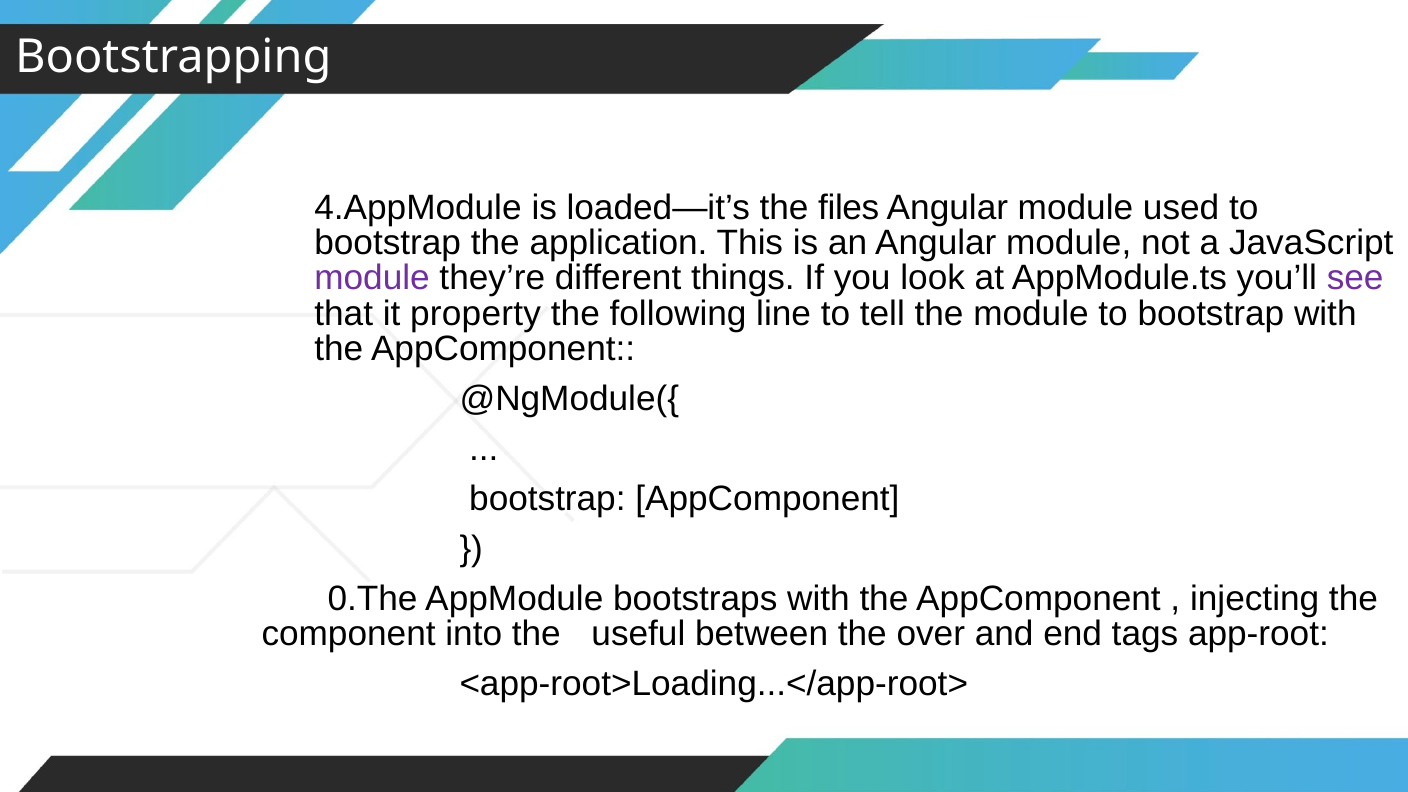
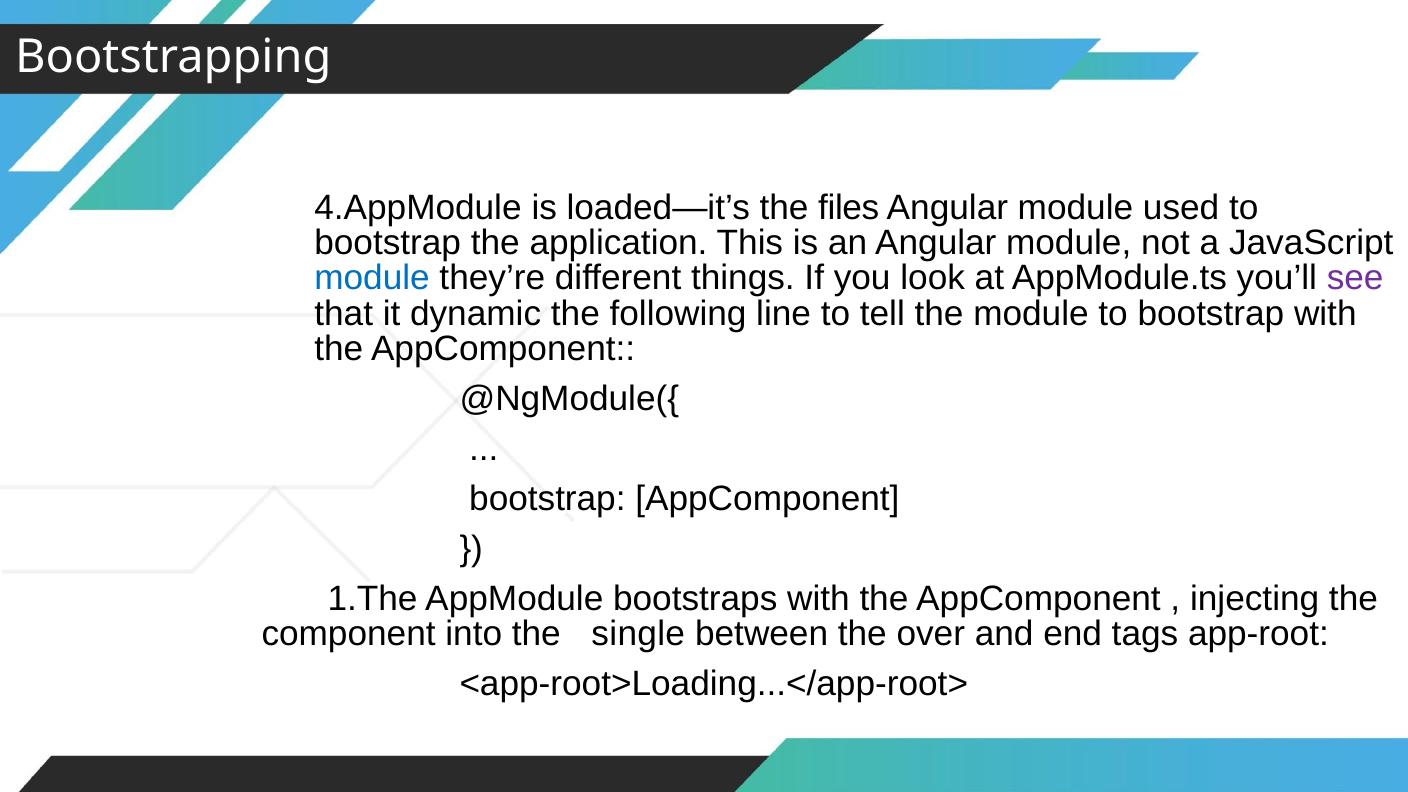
module at (372, 278) colour: purple -> blue
property: property -> dynamic
0.The: 0.The -> 1.The
useful: useful -> single
